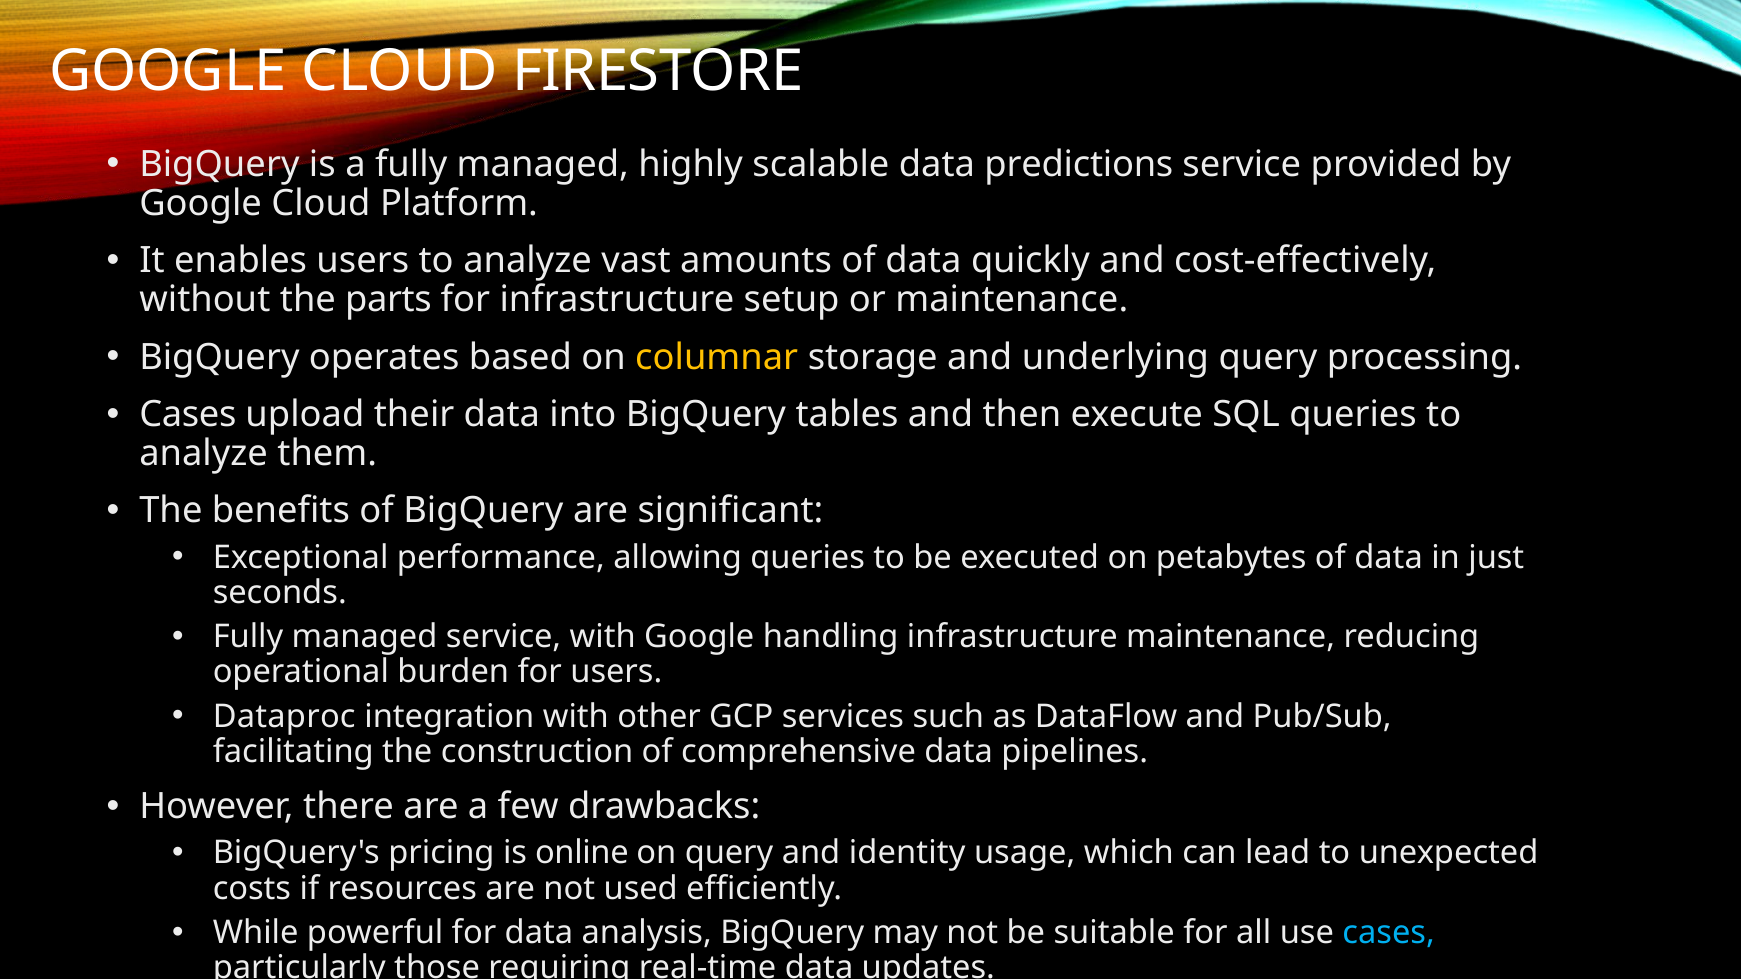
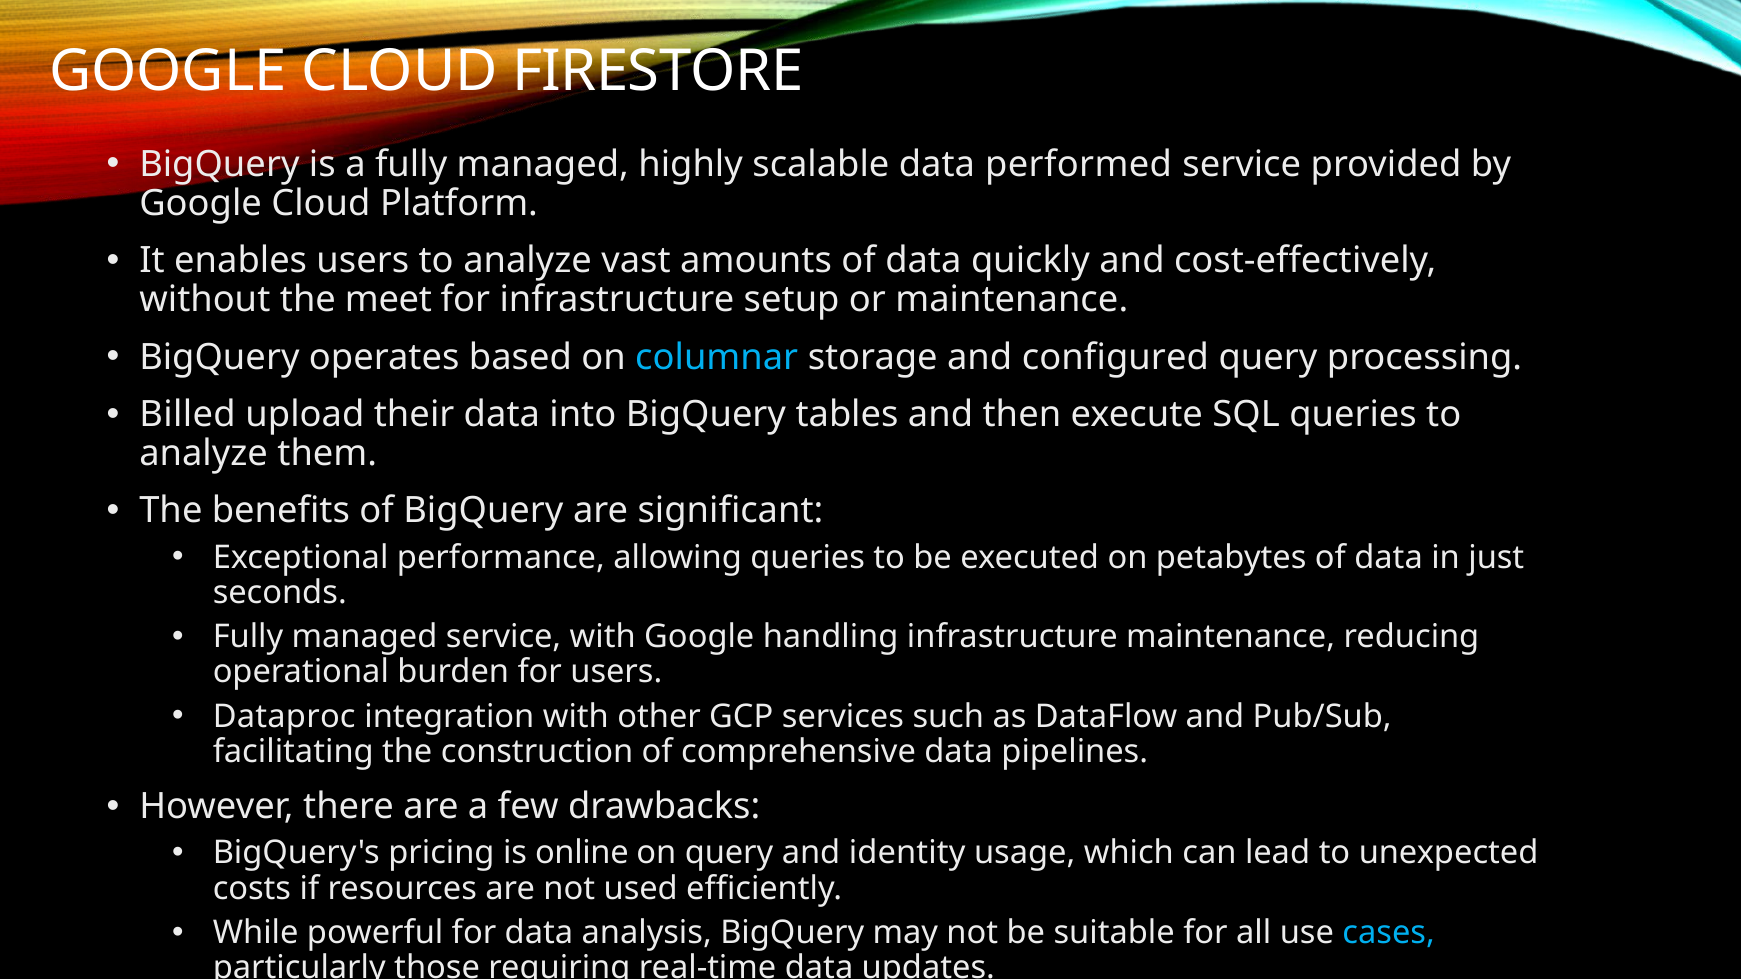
predictions: predictions -> performed
parts: parts -> meet
columnar colour: yellow -> light blue
underlying: underlying -> configured
Cases at (188, 415): Cases -> Billed
